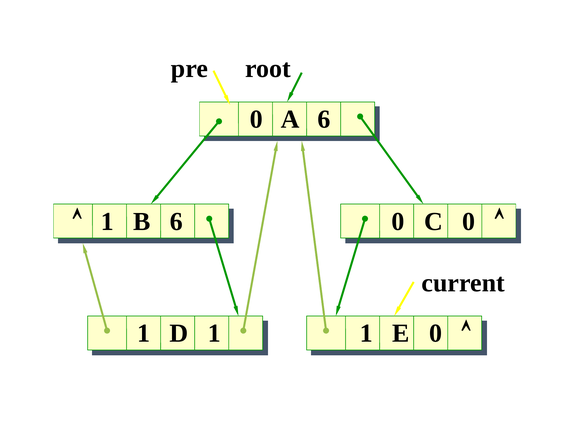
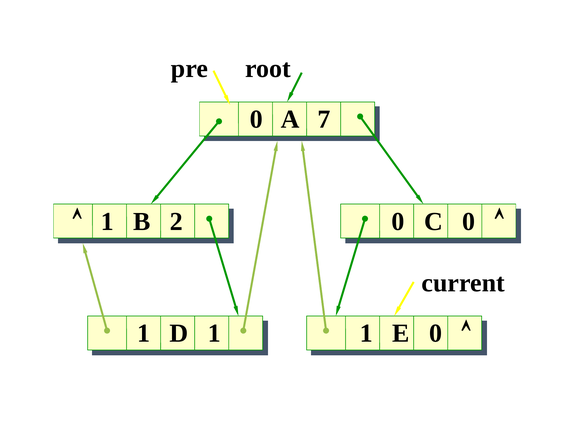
A 6: 6 -> 7
B 6: 6 -> 2
